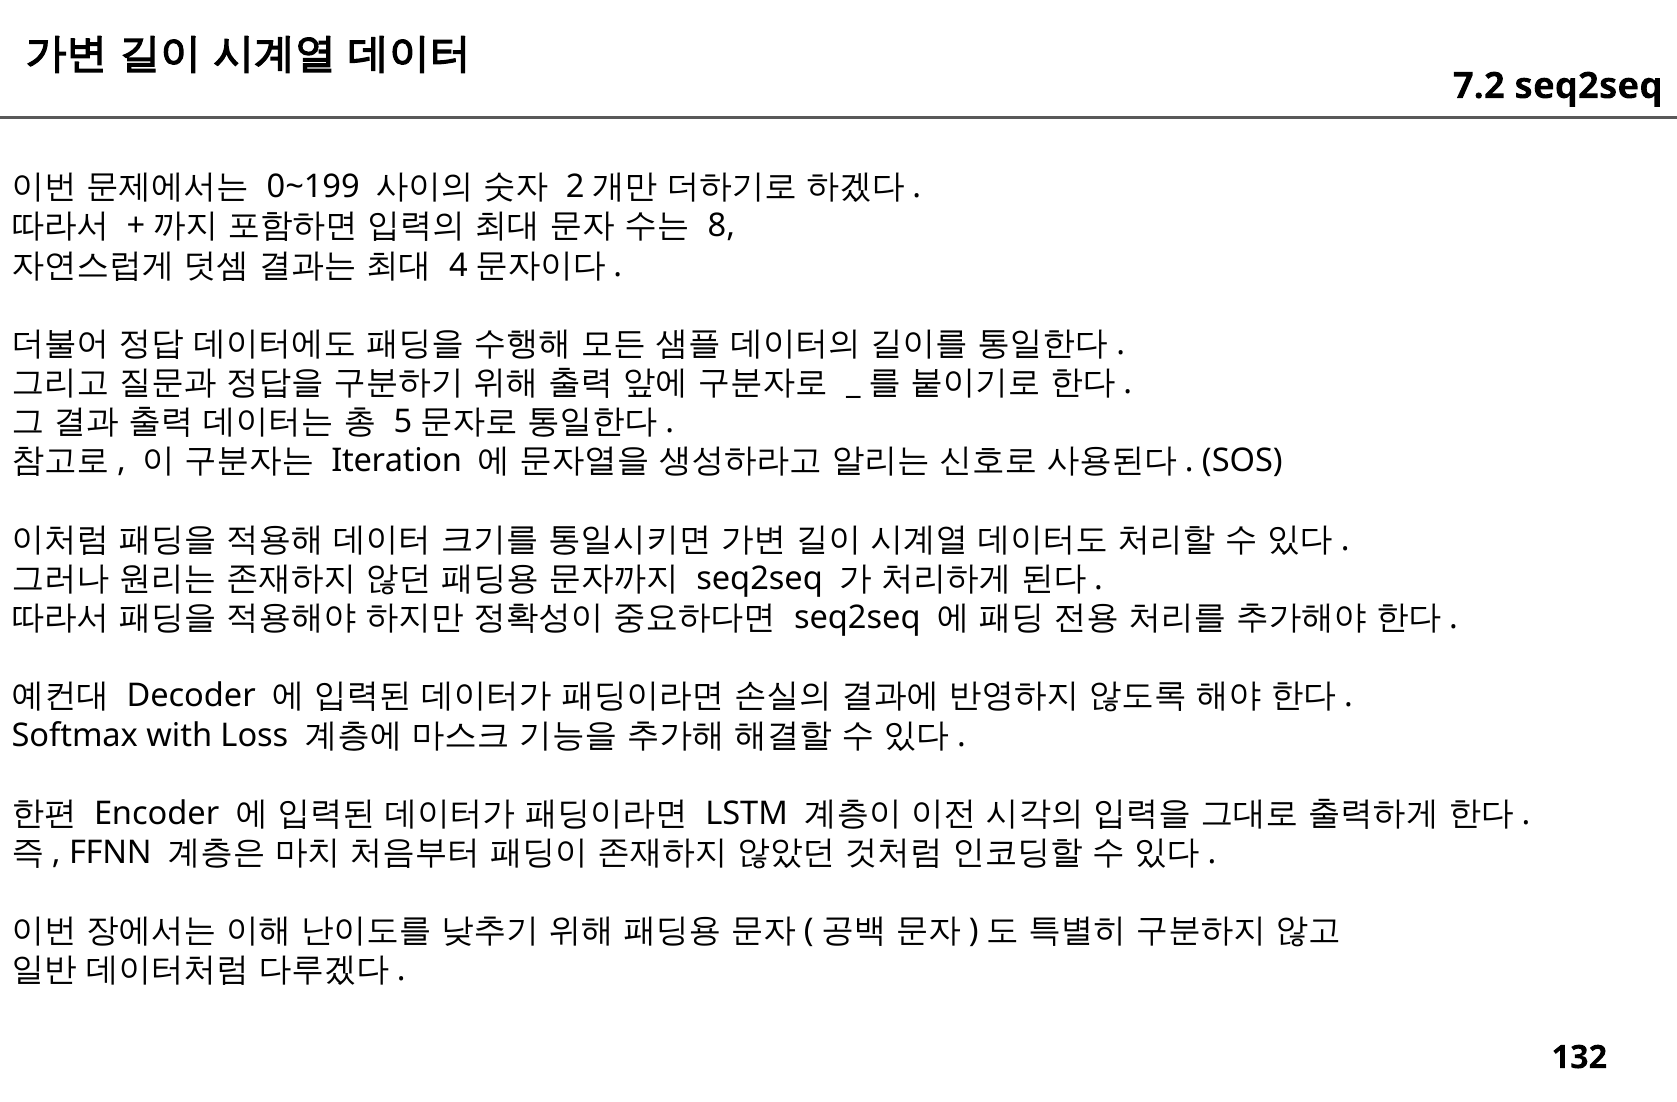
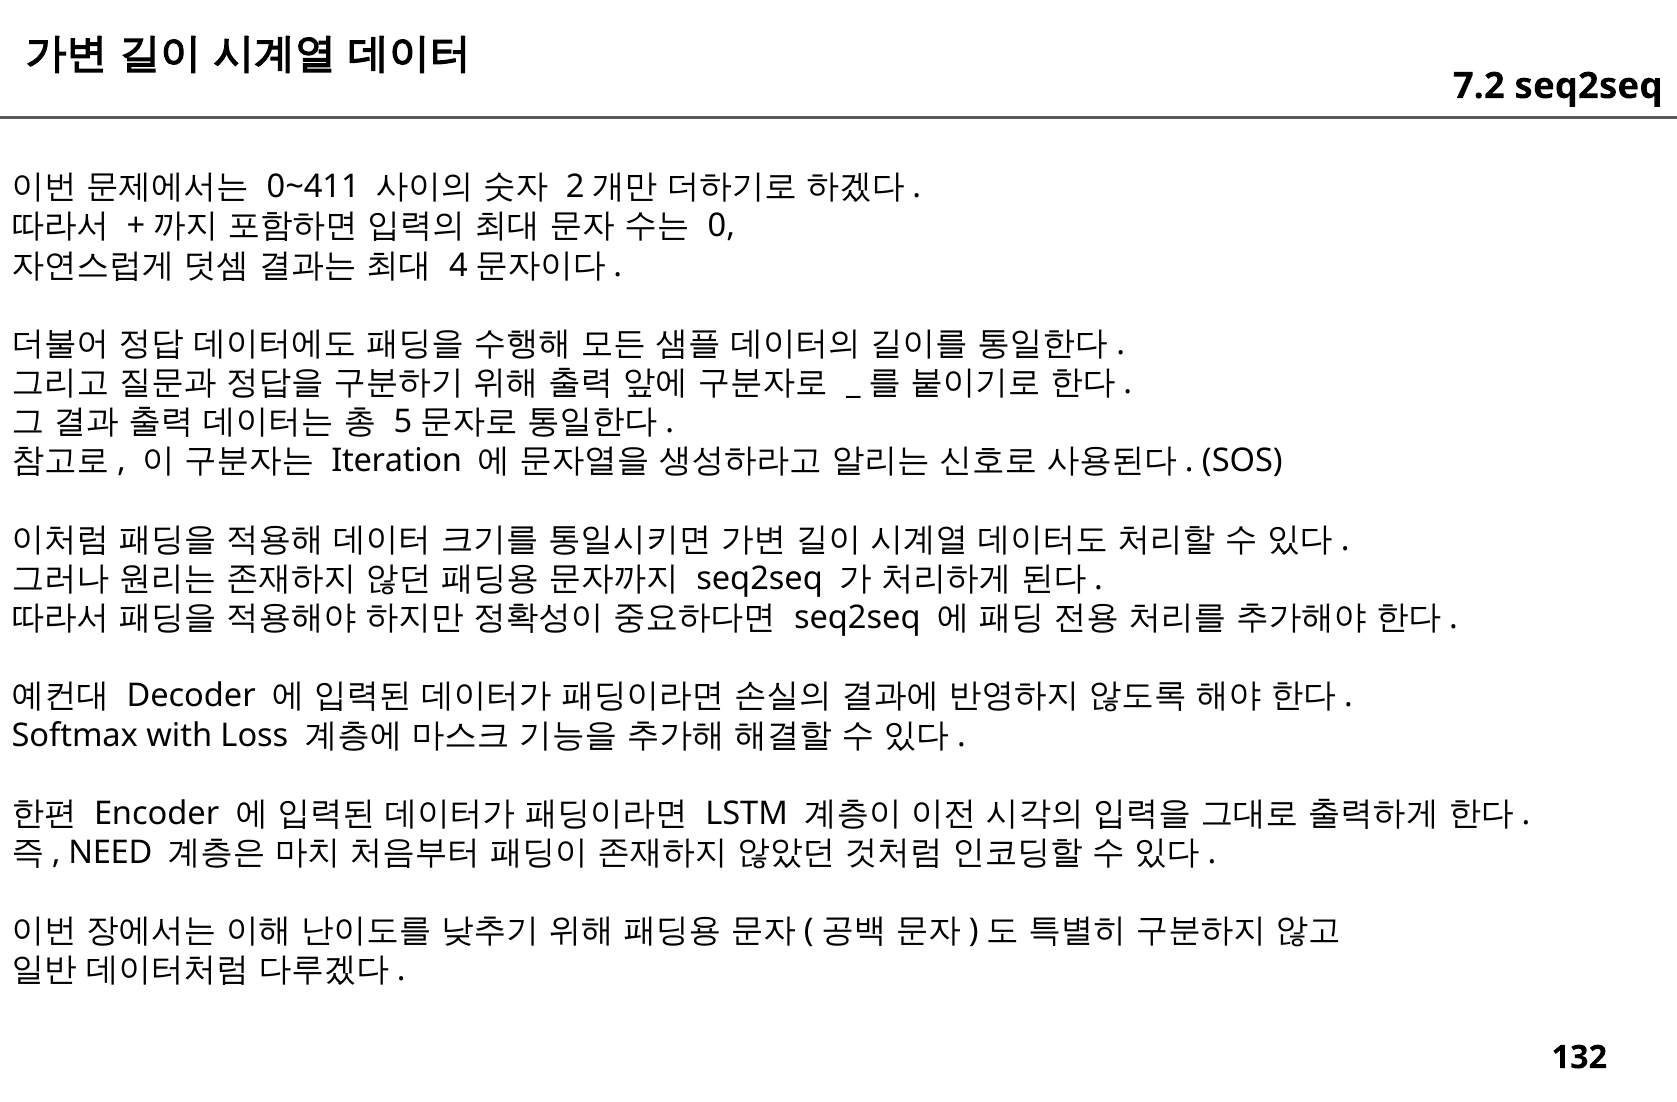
0~199: 0~199 -> 0~411
8: 8 -> 0
FFNN: FFNN -> NEED
